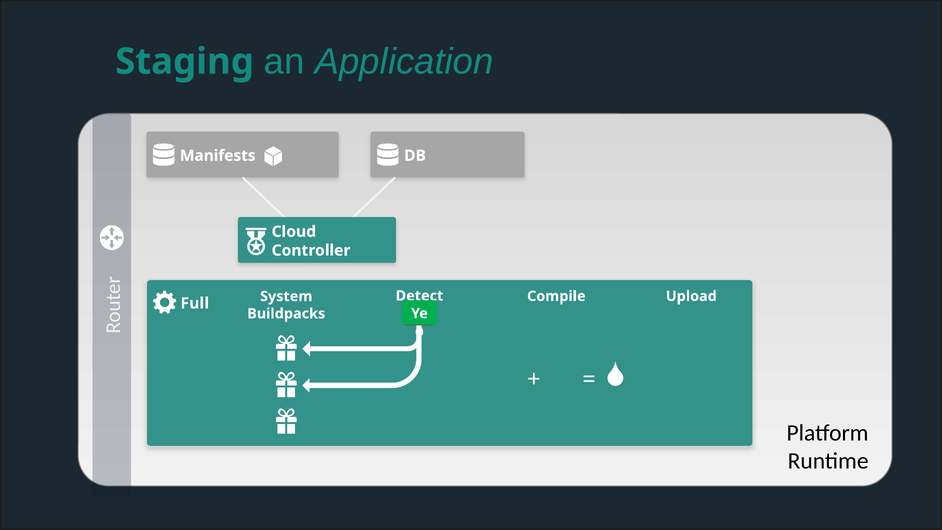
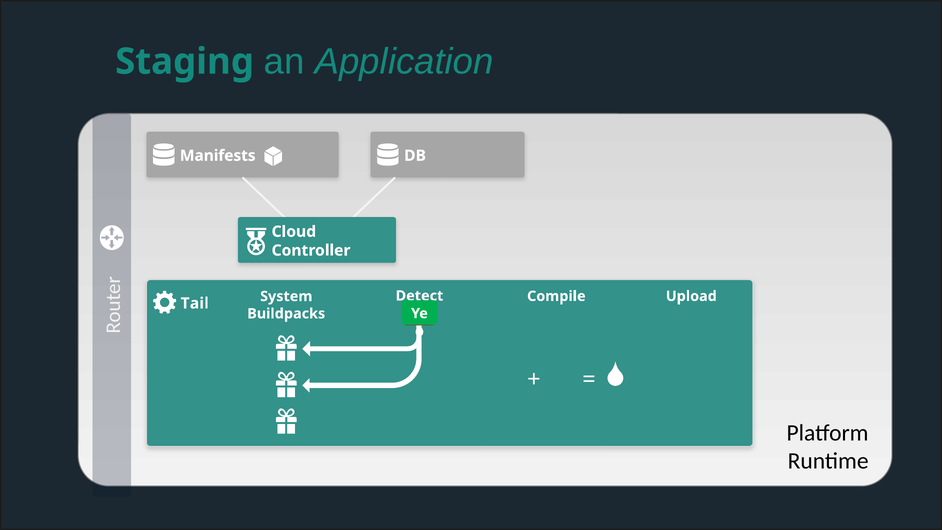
Full: Full -> Tail
